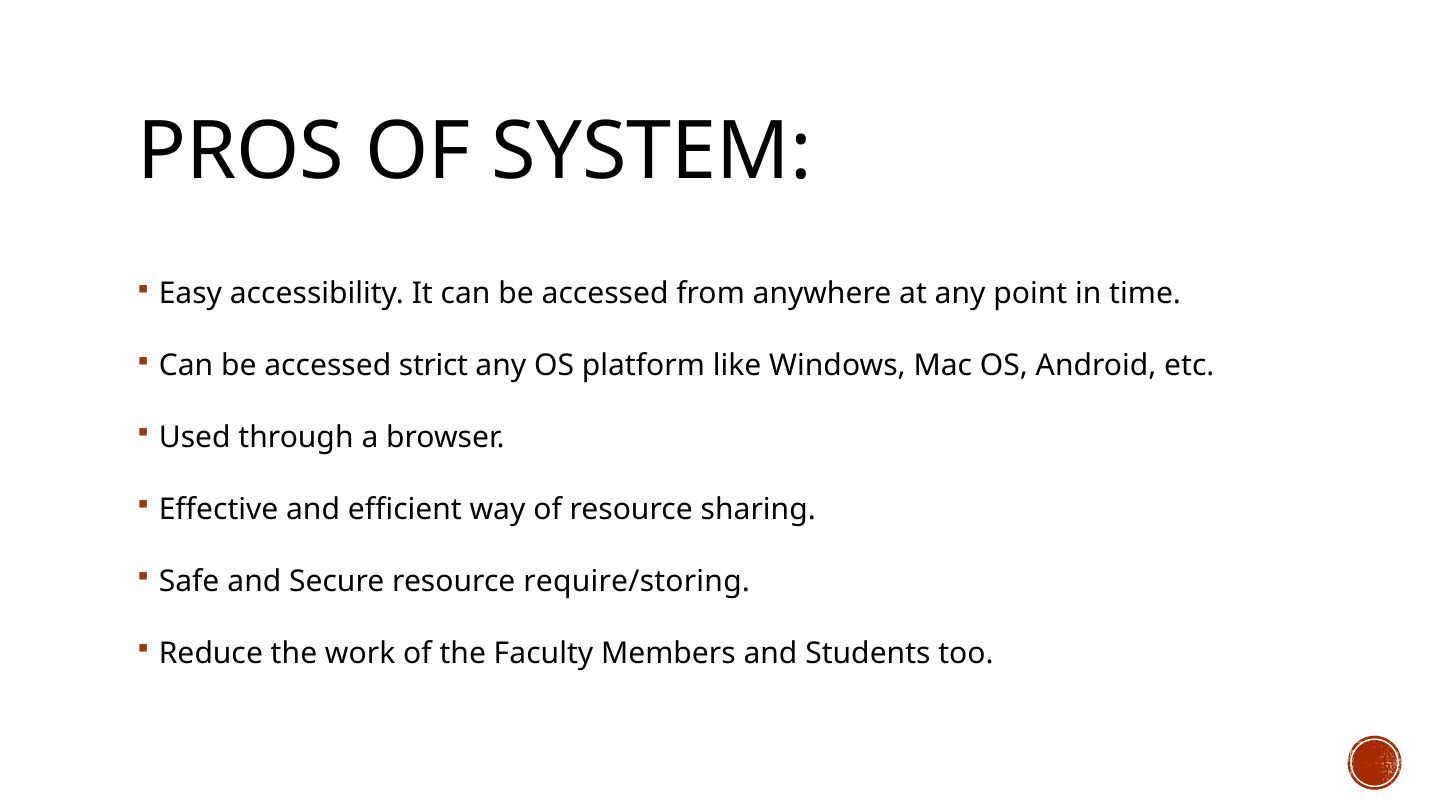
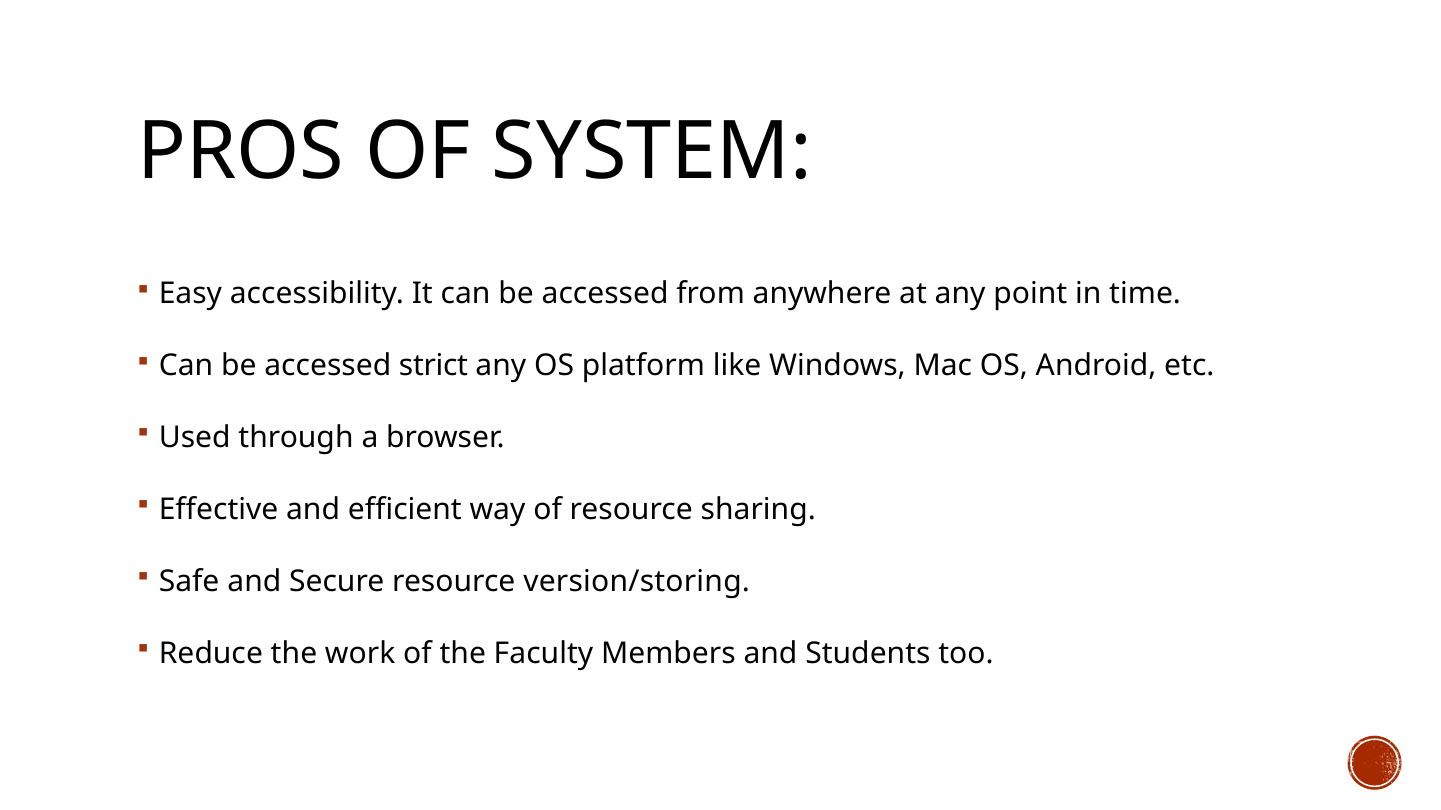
require/storing: require/storing -> version/storing
